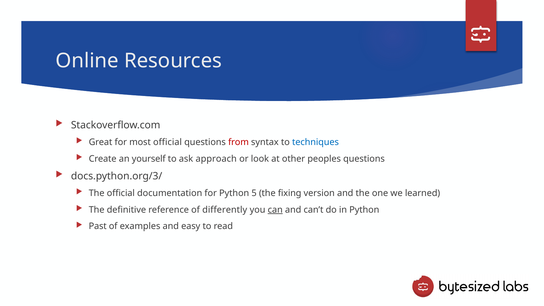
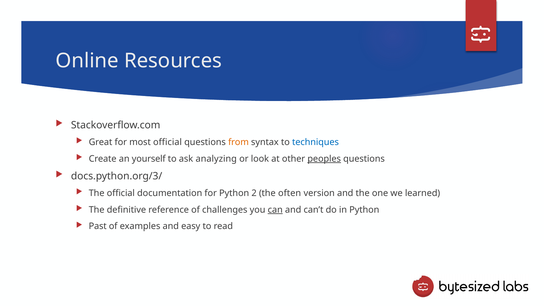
from colour: red -> orange
approach: approach -> analyzing
peoples underline: none -> present
5: 5 -> 2
fixing: fixing -> often
differently: differently -> challenges
